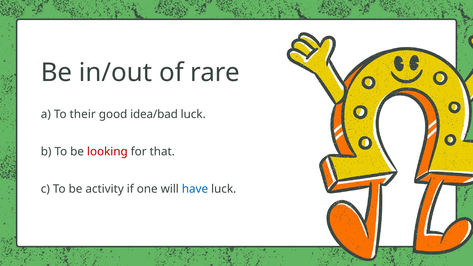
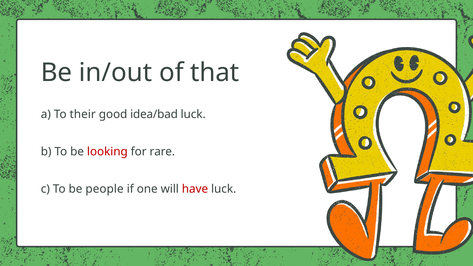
rare: rare -> that
that: that -> rare
activity: activity -> people
have colour: blue -> red
